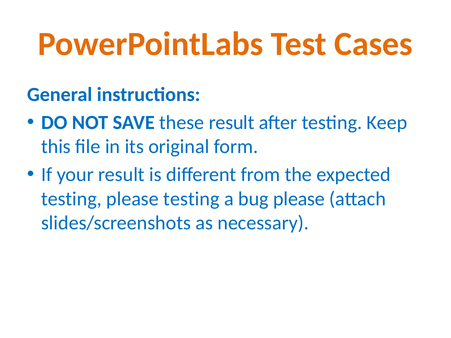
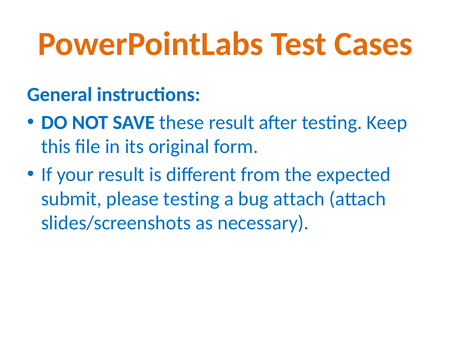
testing at (71, 199): testing -> submit
bug please: please -> attach
